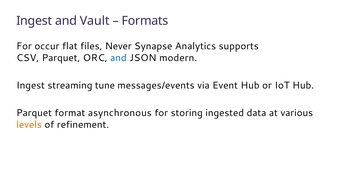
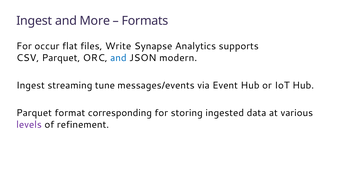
Vault: Vault -> More
Never: Never -> Write
asynchronous: asynchronous -> corresponding
levels colour: orange -> purple
